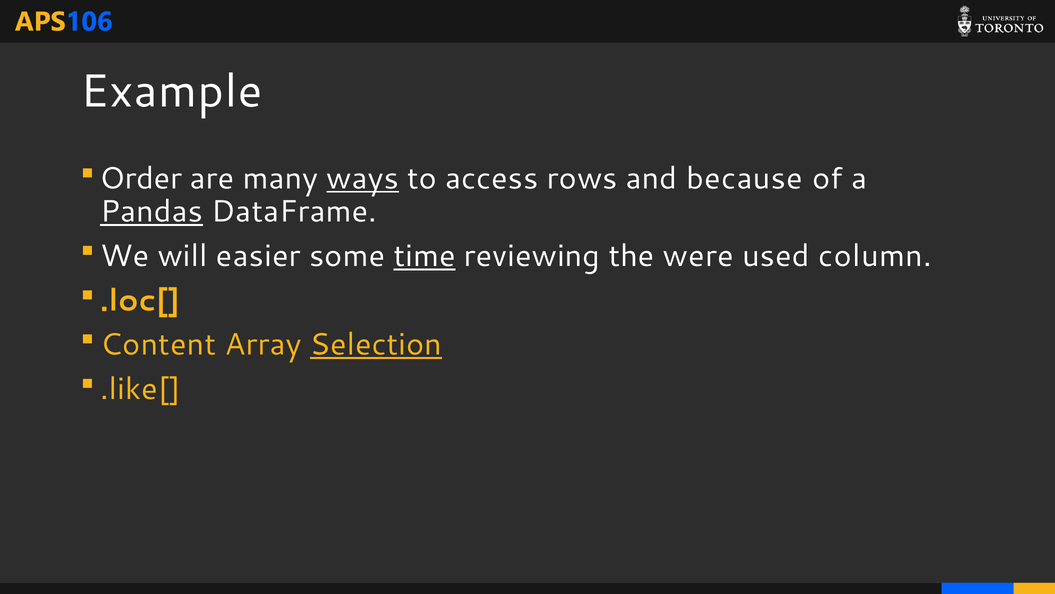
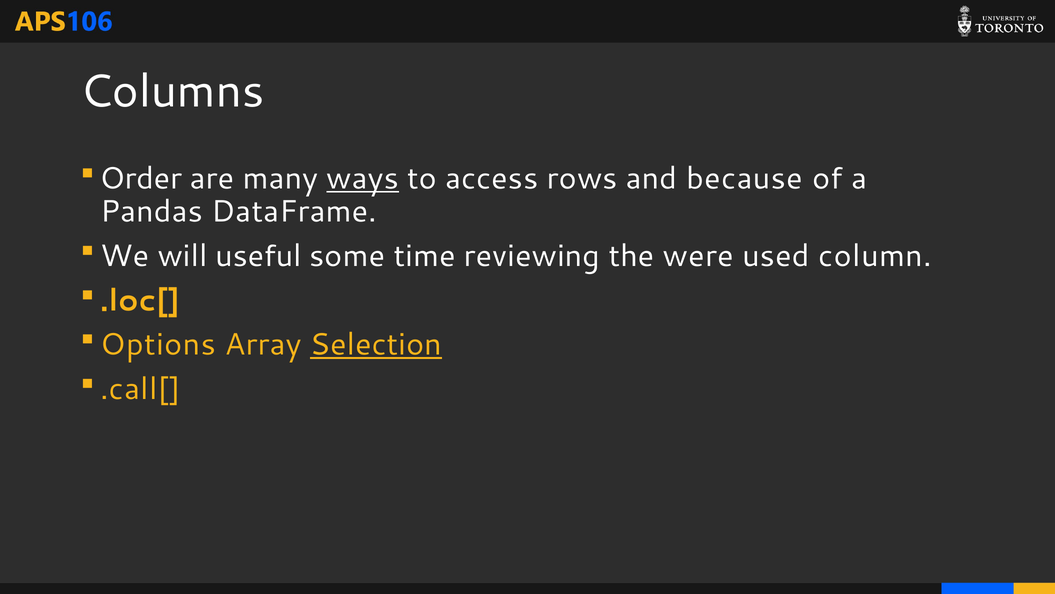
Example: Example -> Columns
Pandas underline: present -> none
easier: easier -> useful
time underline: present -> none
Content: Content -> Options
.like[: .like[ -> .call[
